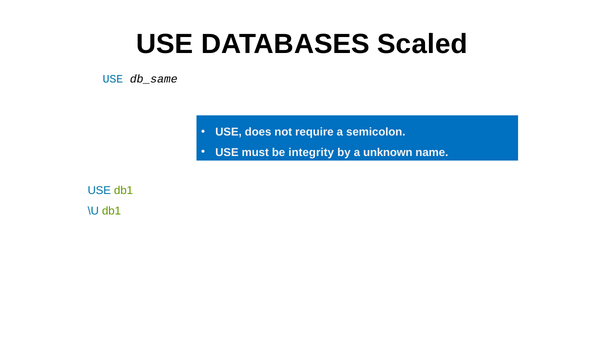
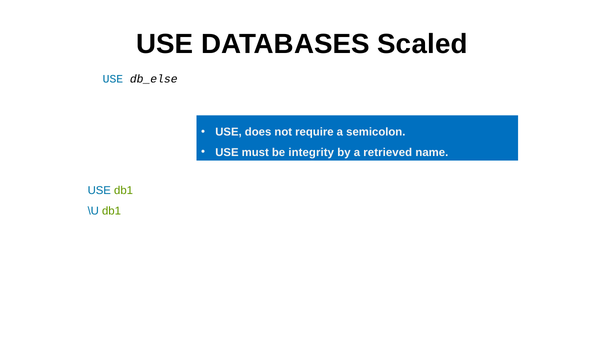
db_same: db_same -> db_else
unknown: unknown -> retrieved
